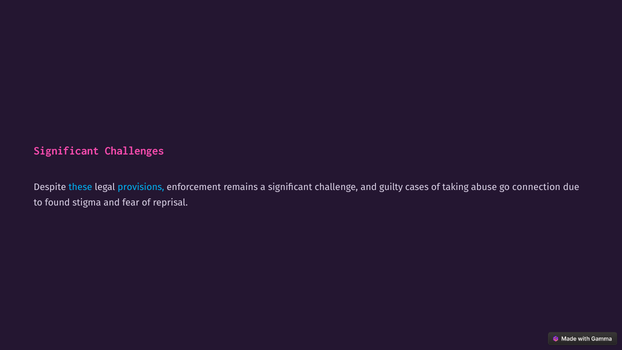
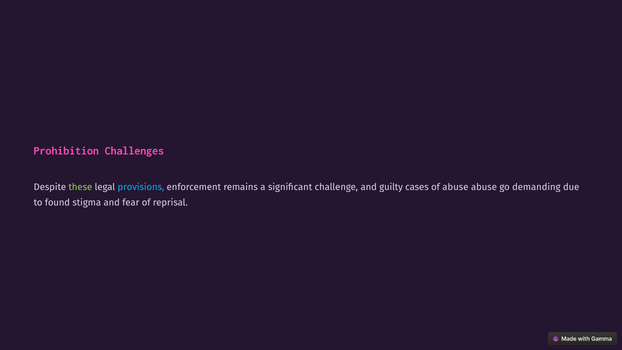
Significant at (66, 151): Significant -> Prohibition
these colour: light blue -> light green
of taking: taking -> abuse
connection: connection -> demanding
